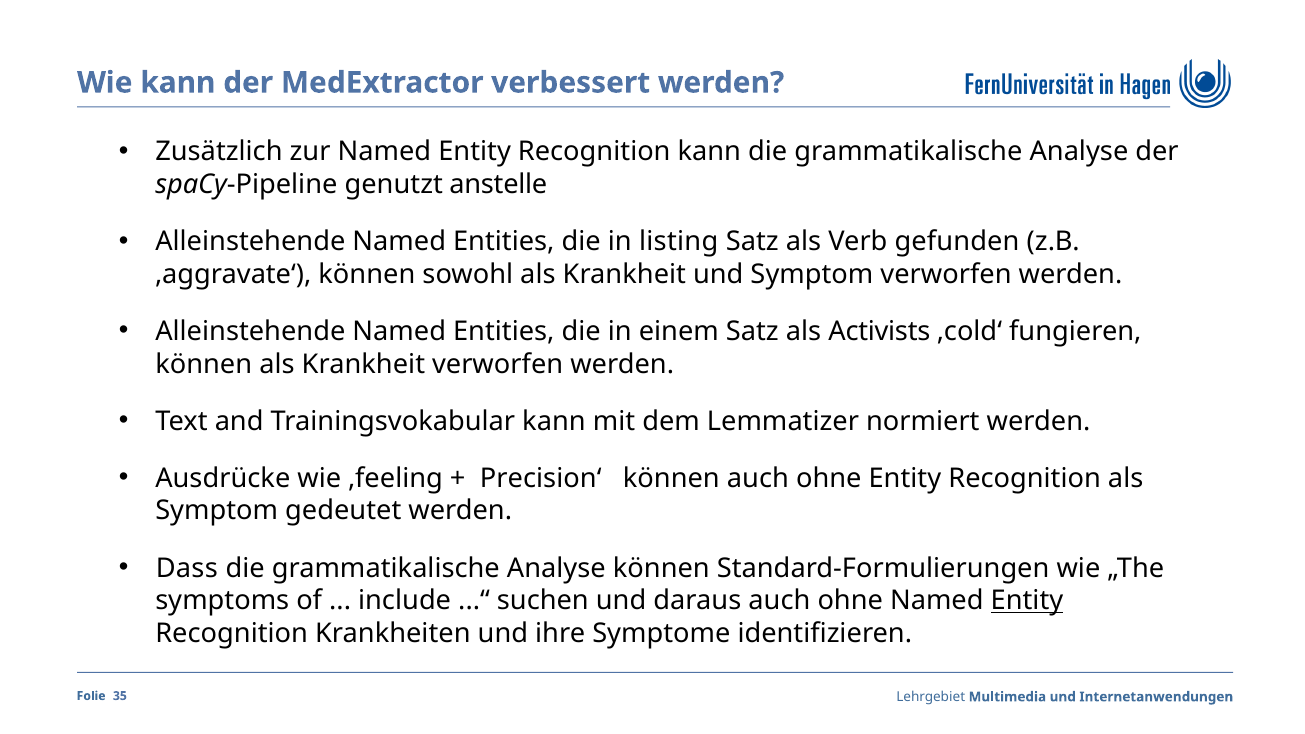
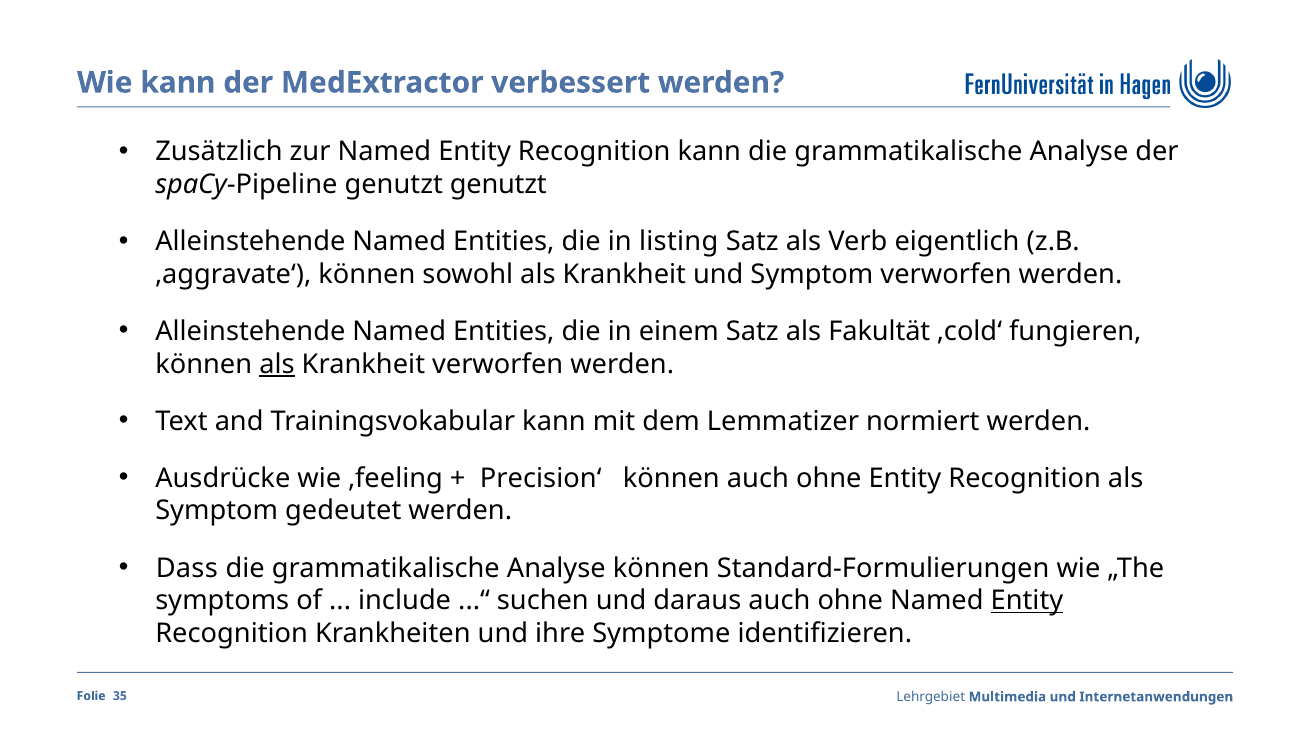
genutzt anstelle: anstelle -> genutzt
gefunden: gefunden -> eigentlich
Activists: Activists -> Fakultät
als at (277, 364) underline: none -> present
